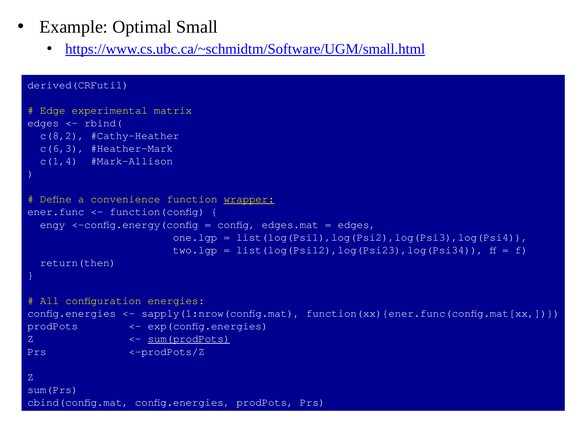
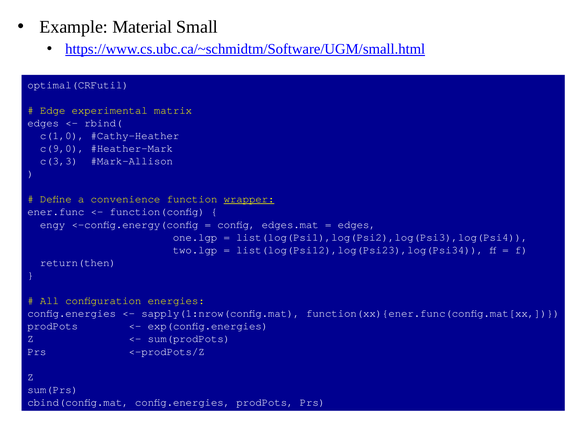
Optimal: Optimal -> Material
derived(CRFutil: derived(CRFutil -> optimal(CRFutil
c(8,2: c(8,2 -> c(1,0
c(6,3: c(6,3 -> c(9,0
c(1,4: c(1,4 -> c(3,3
sum(prodPots underline: present -> none
